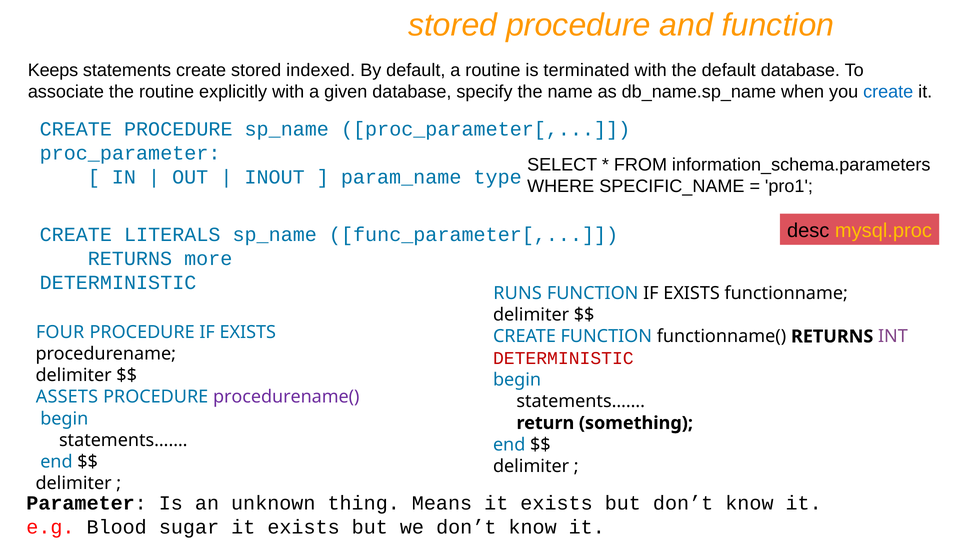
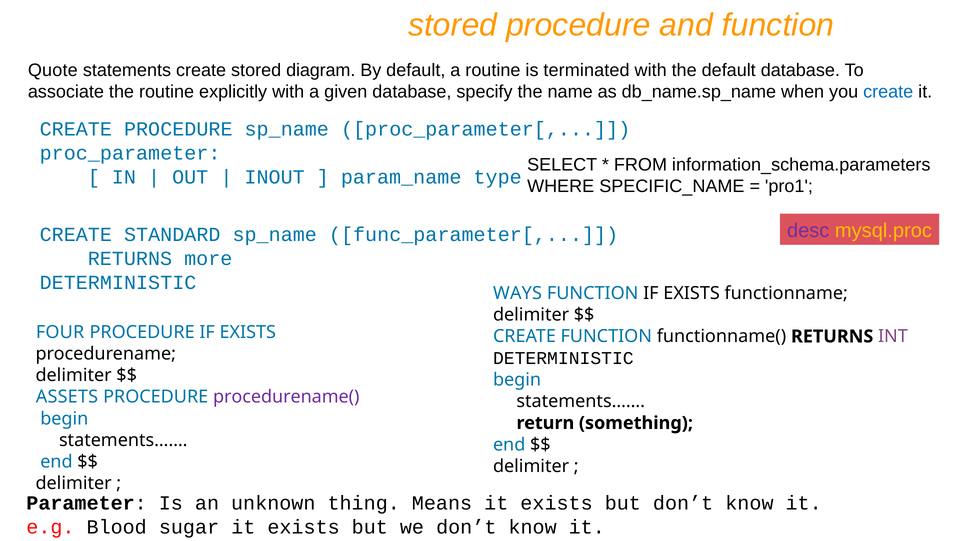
Keeps: Keeps -> Quote
indexed: indexed -> diagram
desc colour: black -> purple
LITERALS: LITERALS -> STANDARD
RUNS: RUNS -> WAYS
DETERMINISTIC at (563, 358) colour: red -> black
